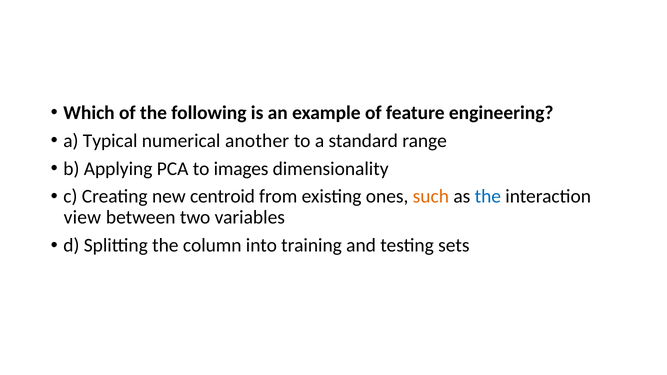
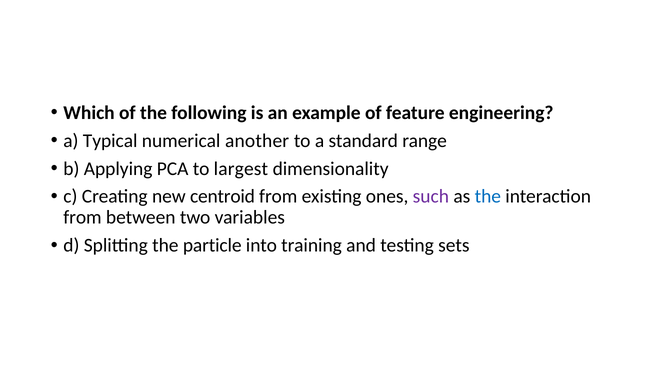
images: images -> largest
such colour: orange -> purple
view at (82, 218): view -> from
column: column -> particle
